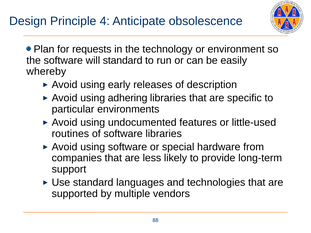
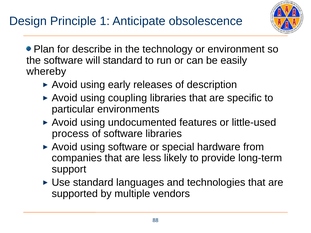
4: 4 -> 1
requests: requests -> describe
adhering: adhering -> coupling
routines: routines -> process
